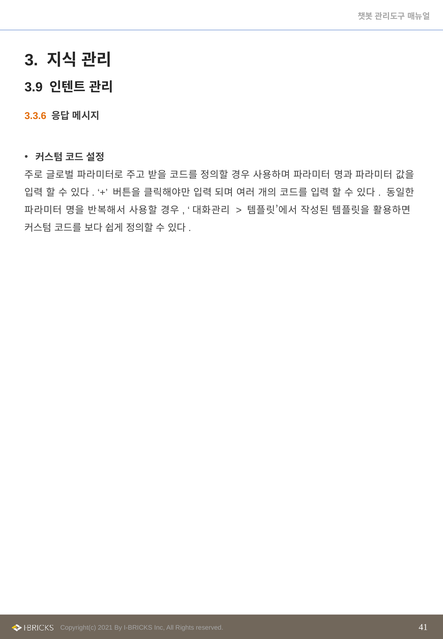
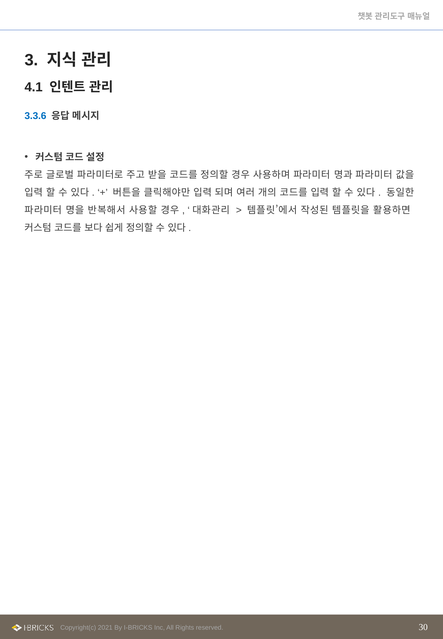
3.9: 3.9 -> 4.1
3.3.6 colour: orange -> blue
41: 41 -> 30
